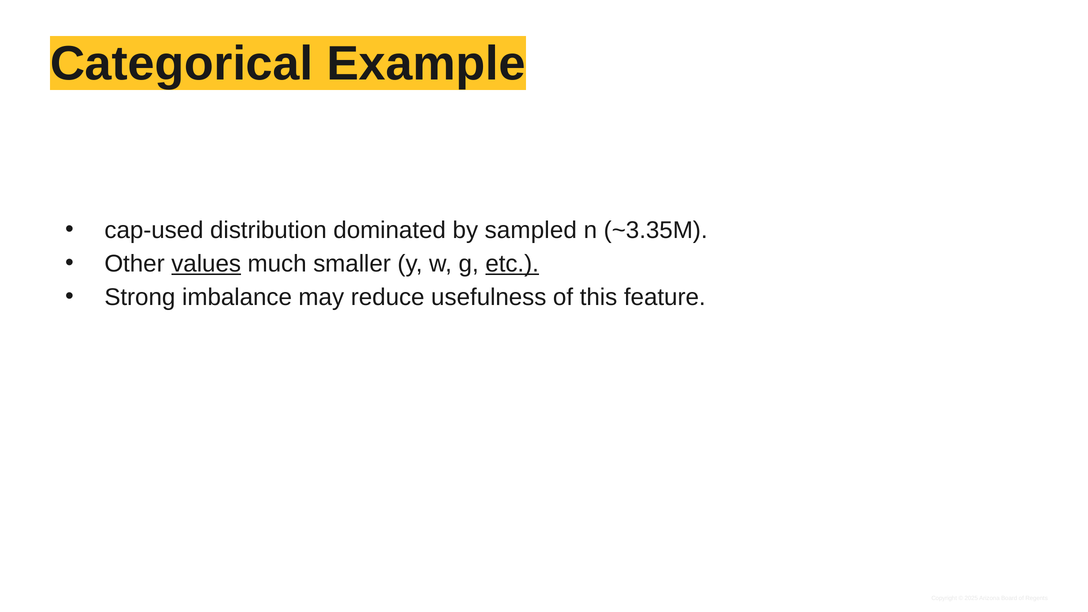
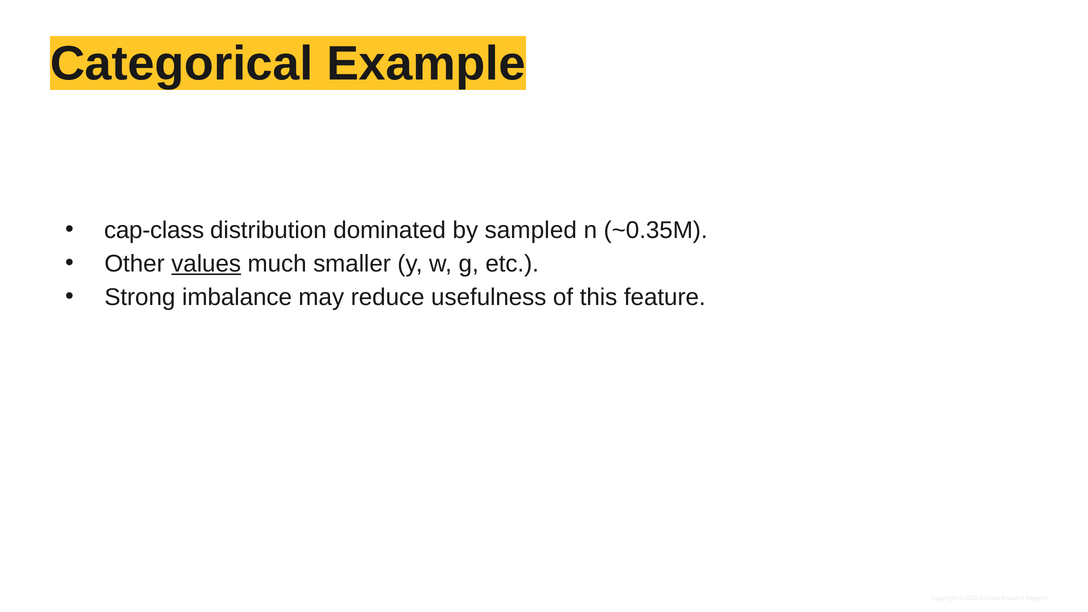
cap-used: cap-used -> cap-class
~3.35M: ~3.35M -> ~0.35M
etc underline: present -> none
